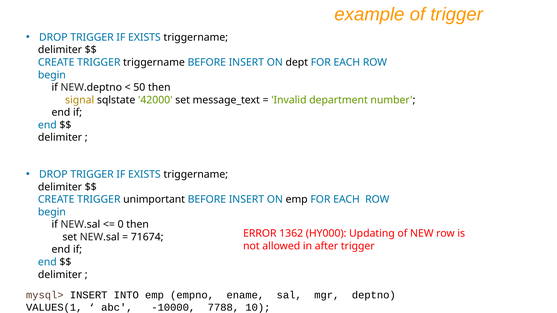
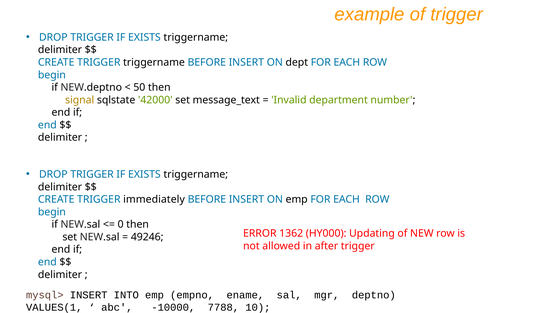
unimportant: unimportant -> immediately
71674: 71674 -> 49246
